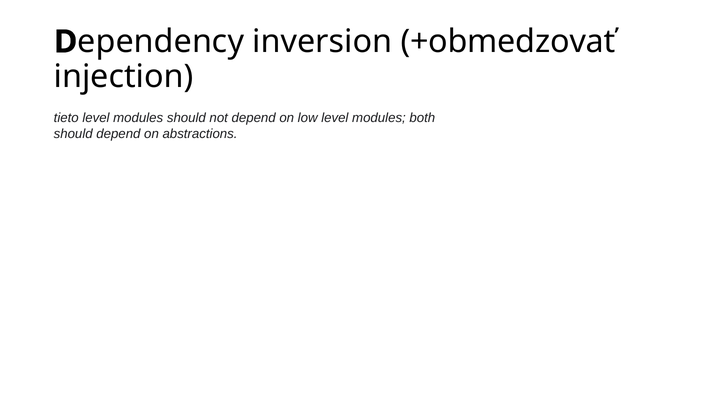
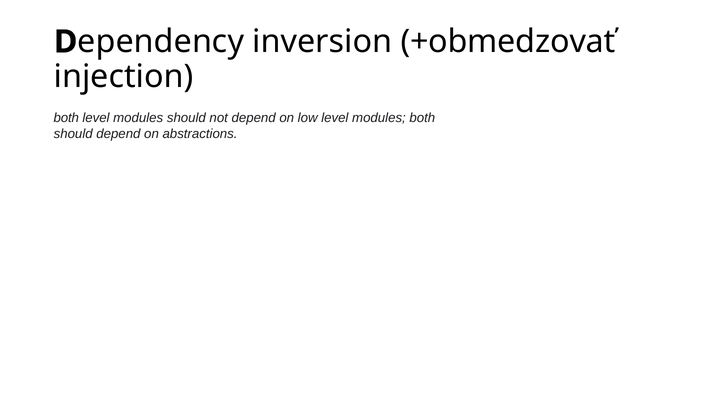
tieto at (66, 118): tieto -> both
